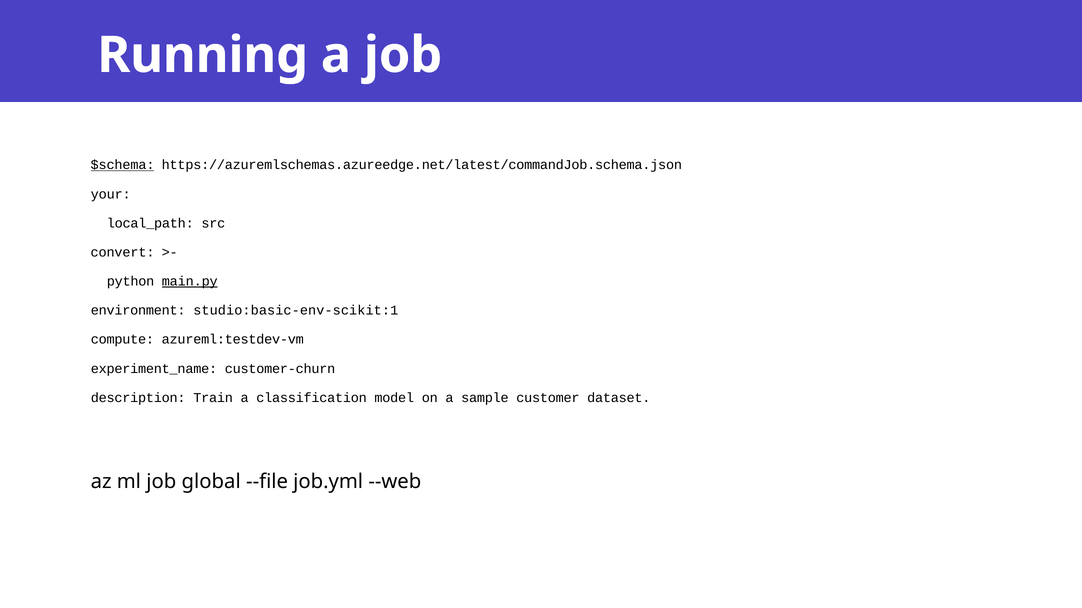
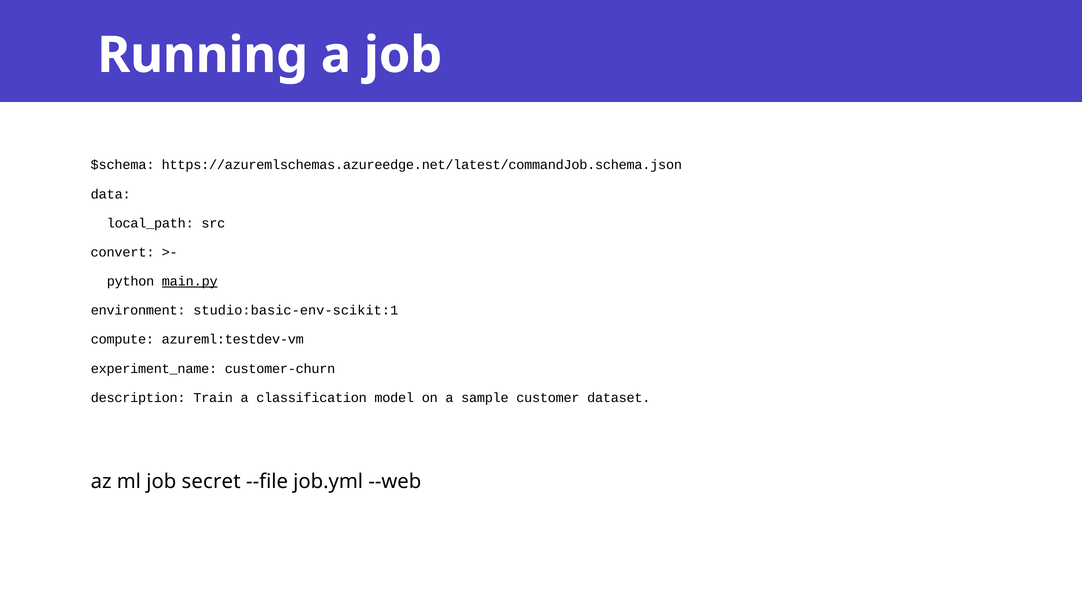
$schema underline: present -> none
your: your -> data
global: global -> secret
